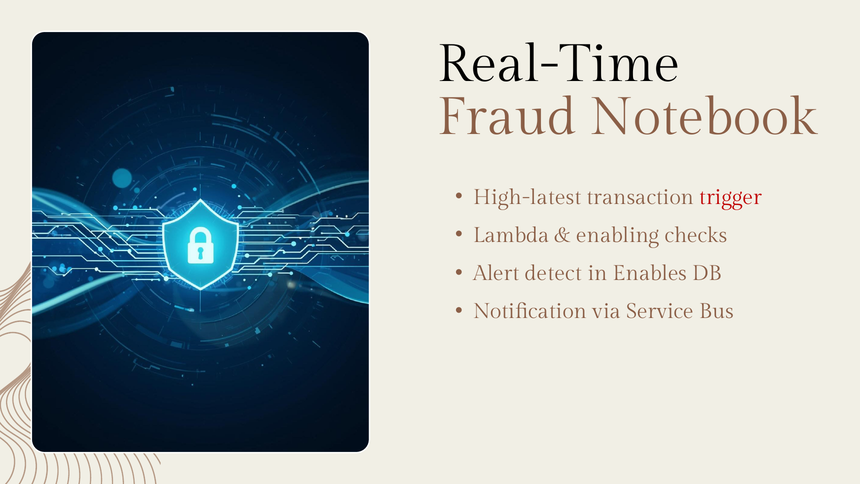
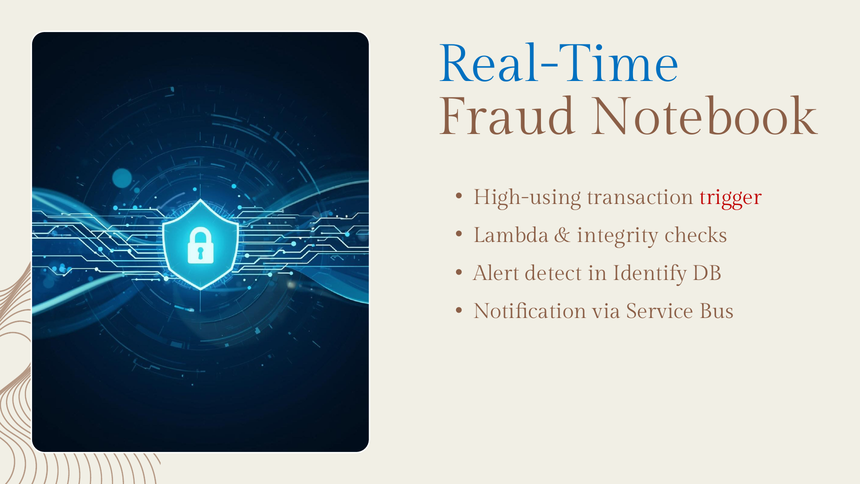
Real-Time colour: black -> blue
High-latest: High-latest -> High-using
enabling: enabling -> integrity
Enables: Enables -> Identify
